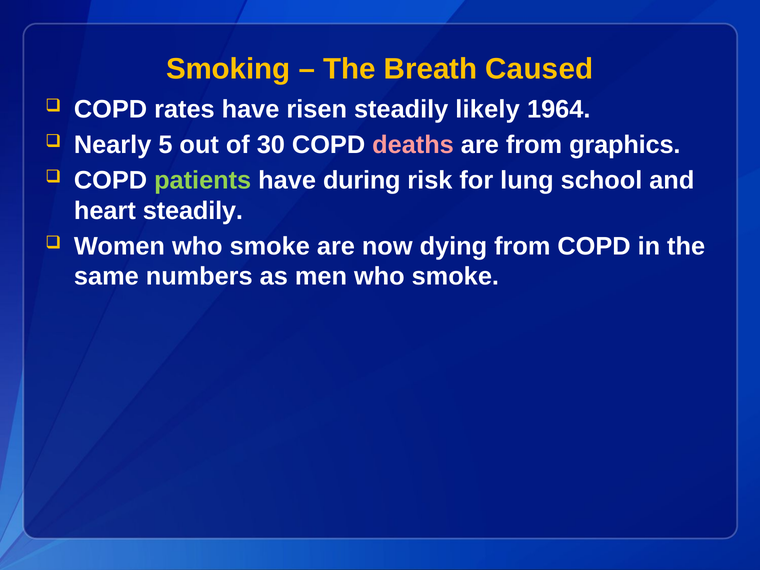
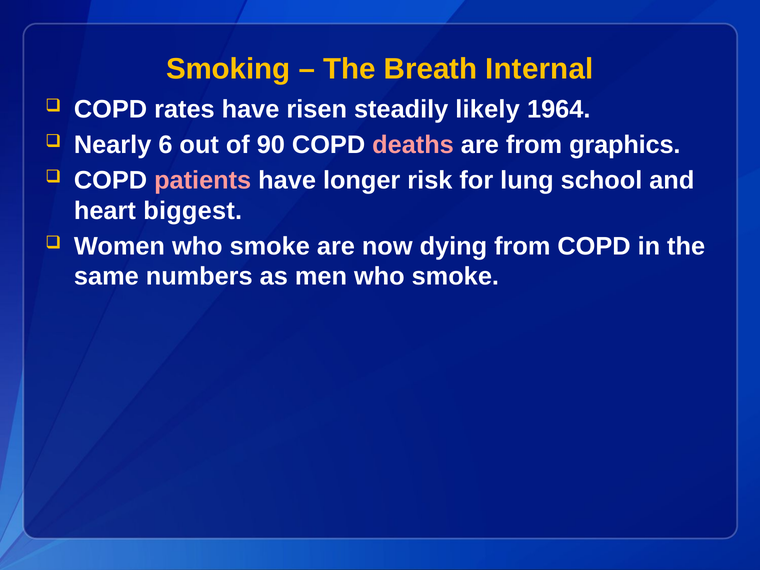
Caused: Caused -> Internal
5: 5 -> 6
30: 30 -> 90
patients colour: light green -> pink
during: during -> longer
heart steadily: steadily -> biggest
